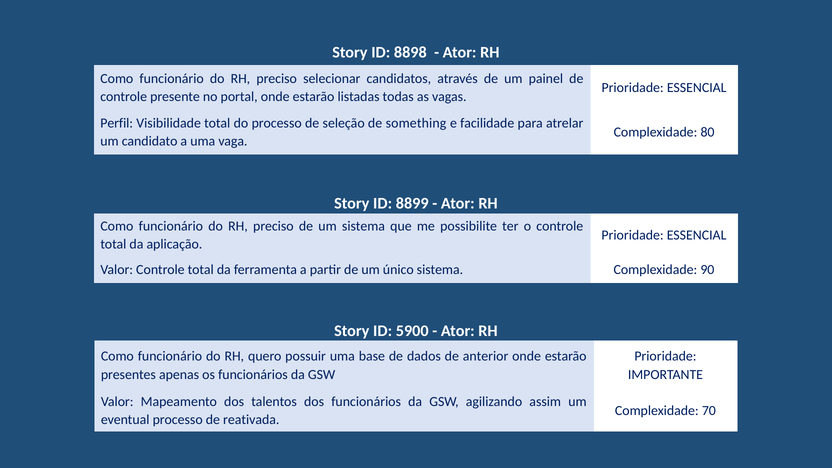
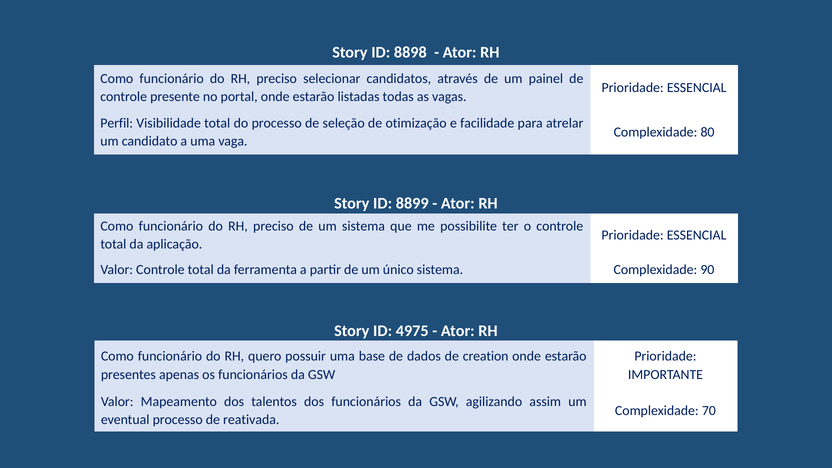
something: something -> otimização
5900: 5900 -> 4975
anterior: anterior -> creation
